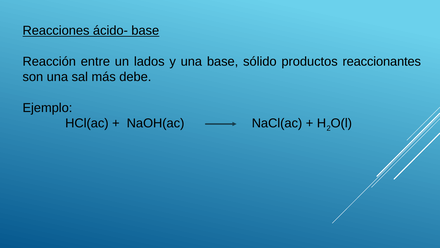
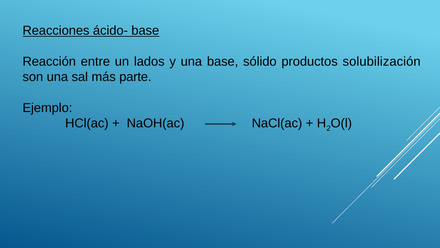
reaccionantes: reaccionantes -> solubilización
debe: debe -> parte
